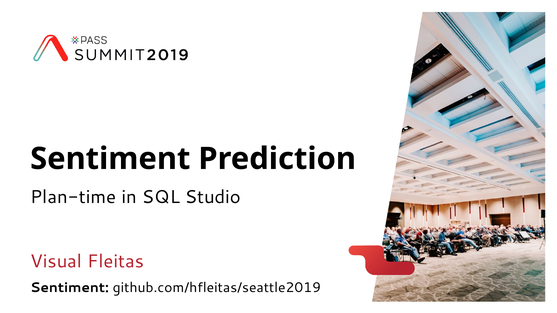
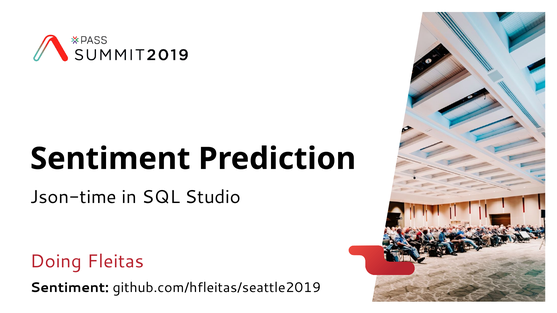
Plan-time: Plan-time -> Json-time
Visual: Visual -> Doing
